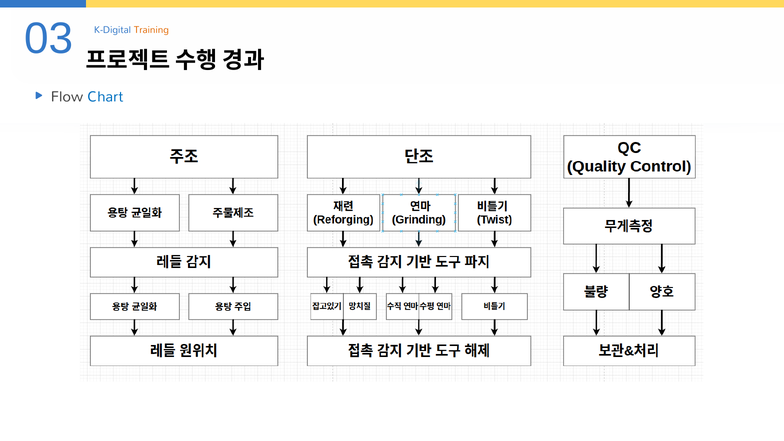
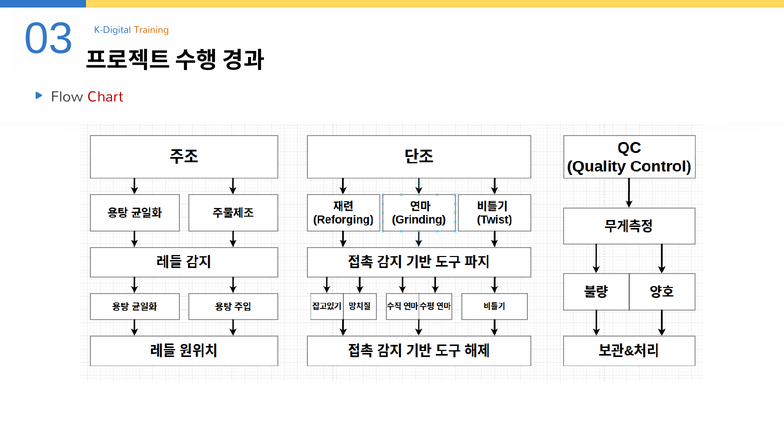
Chart colour: blue -> red
